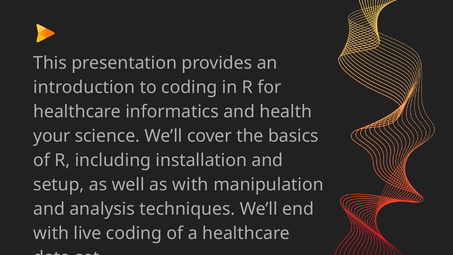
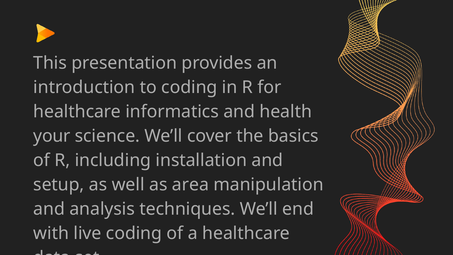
as with: with -> area
